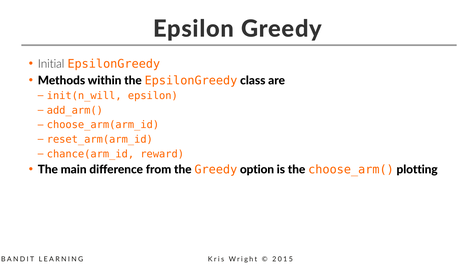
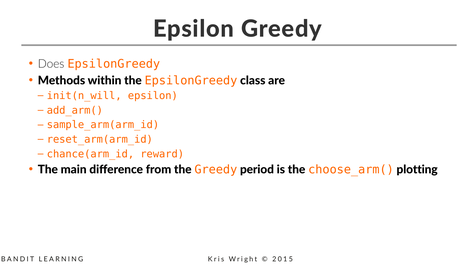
Initial: Initial -> Does
choose_arm(arm_id: choose_arm(arm_id -> sample_arm(arm_id
option: option -> period
